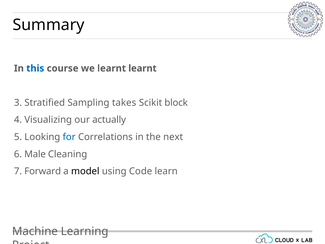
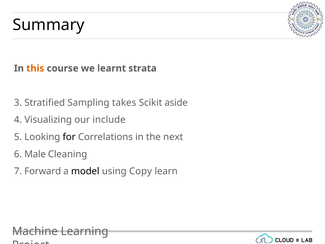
this colour: blue -> orange
learnt learnt: learnt -> strata
block: block -> aside
actually: actually -> include
for colour: blue -> black
Code: Code -> Copy
